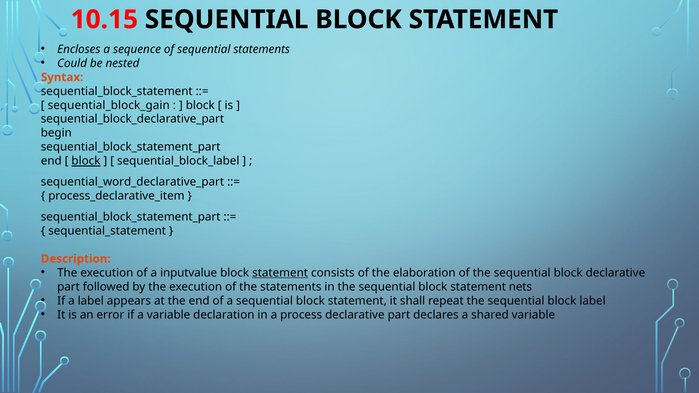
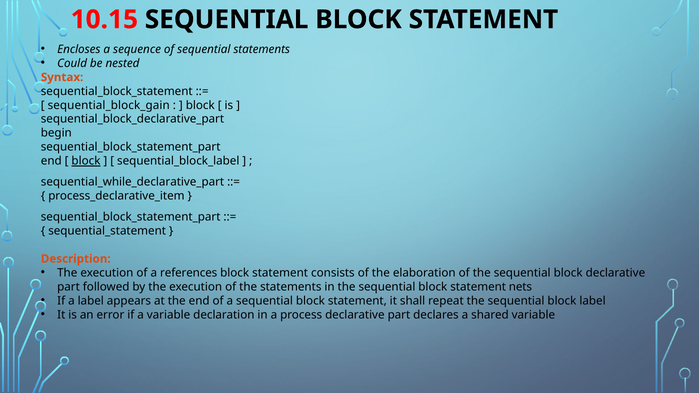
sequential_word_declarative_part: sequential_word_declarative_part -> sequential_while_declarative_part
inputvalue: inputvalue -> references
statement at (280, 273) underline: present -> none
